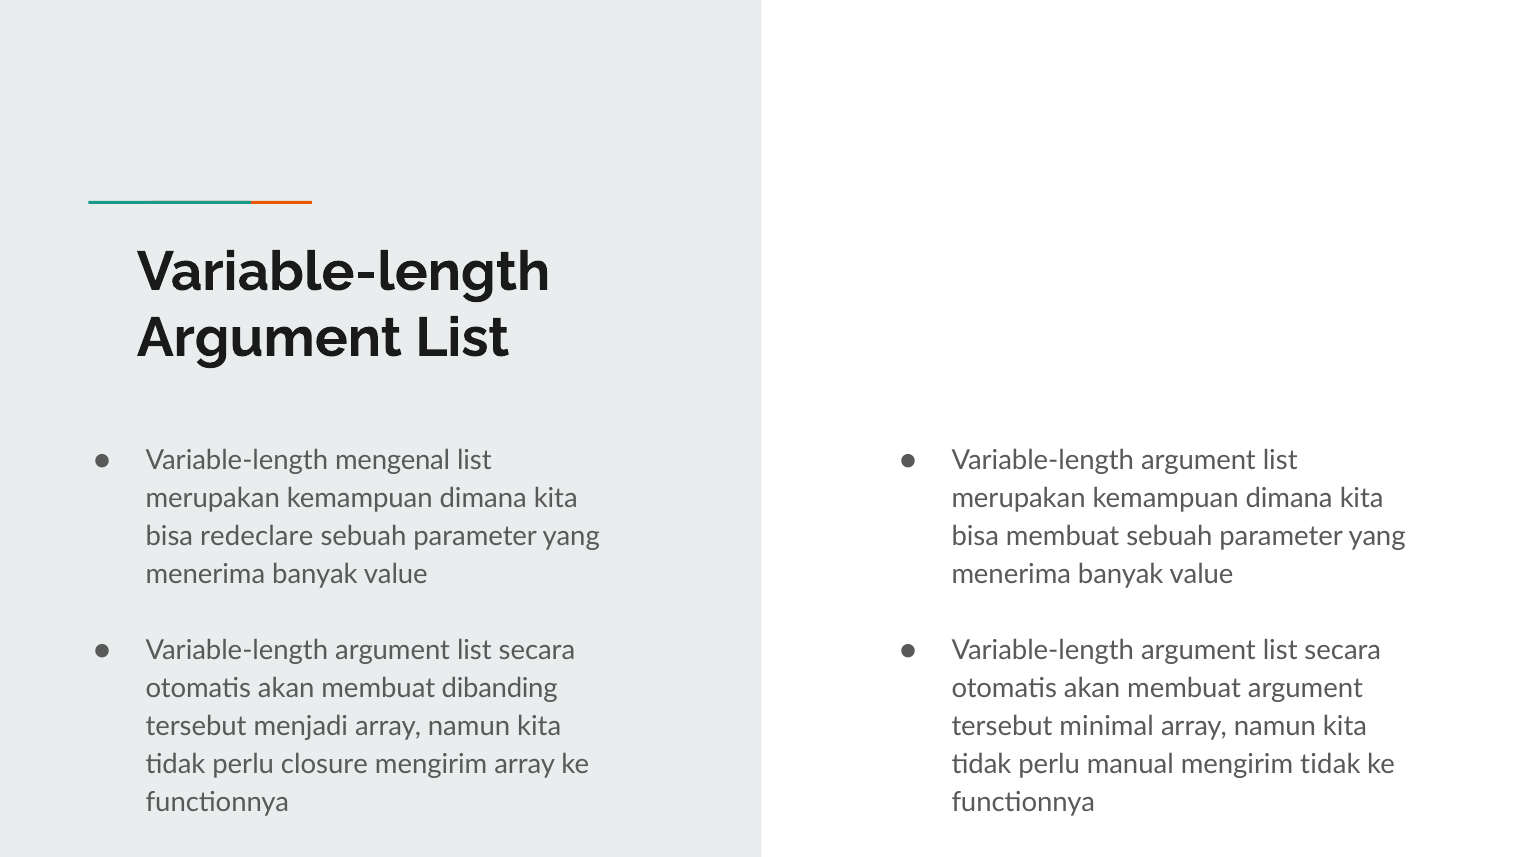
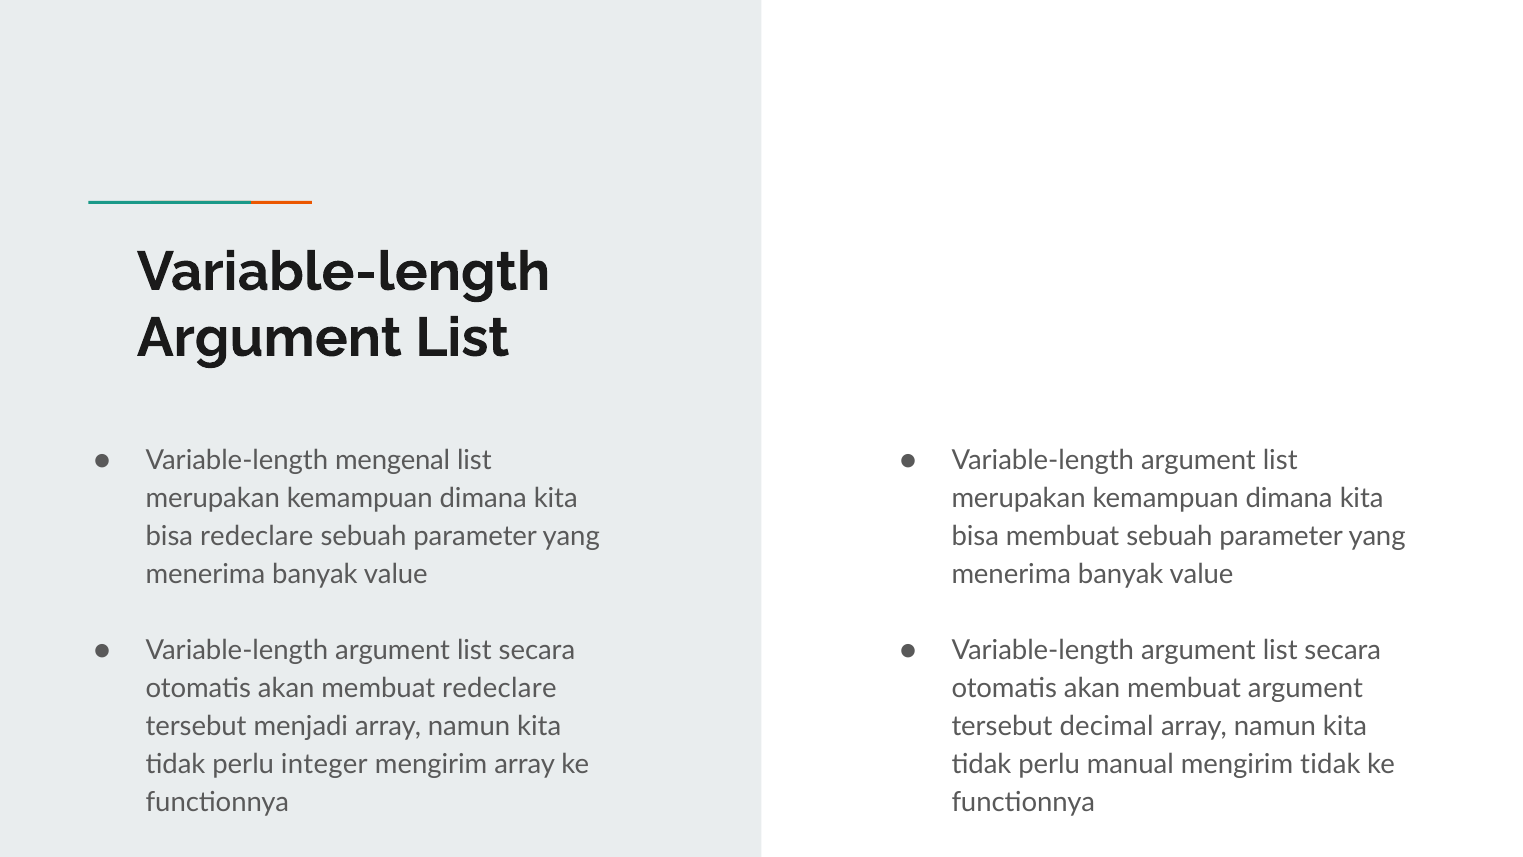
membuat dibanding: dibanding -> redeclare
minimal: minimal -> decimal
closure: closure -> integer
